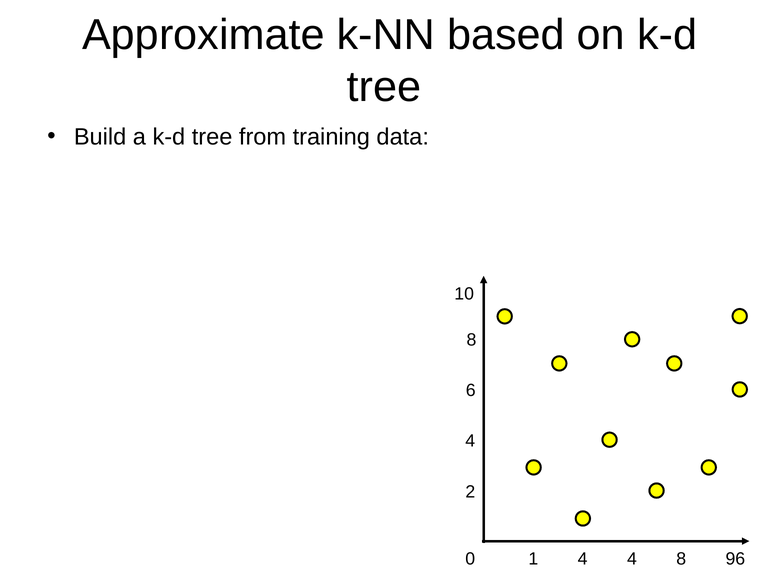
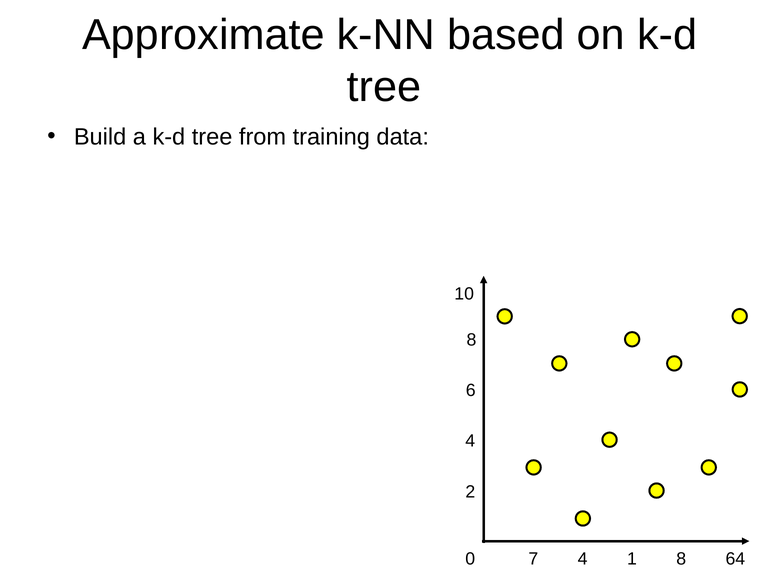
1: 1 -> 7
4 4: 4 -> 1
96: 96 -> 64
